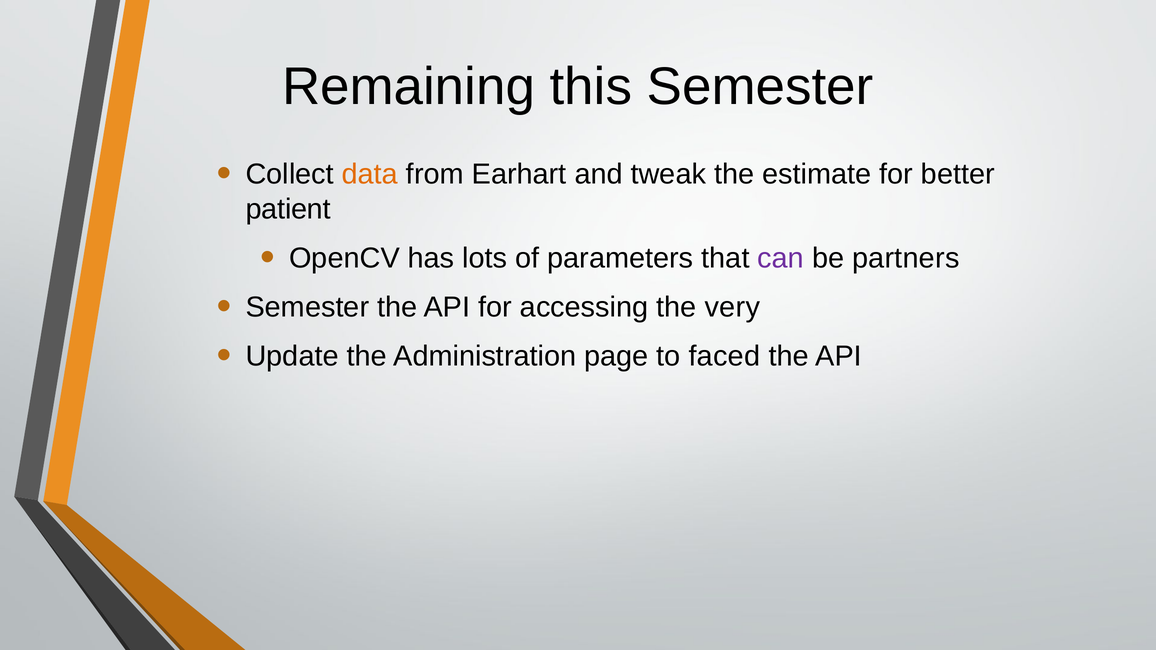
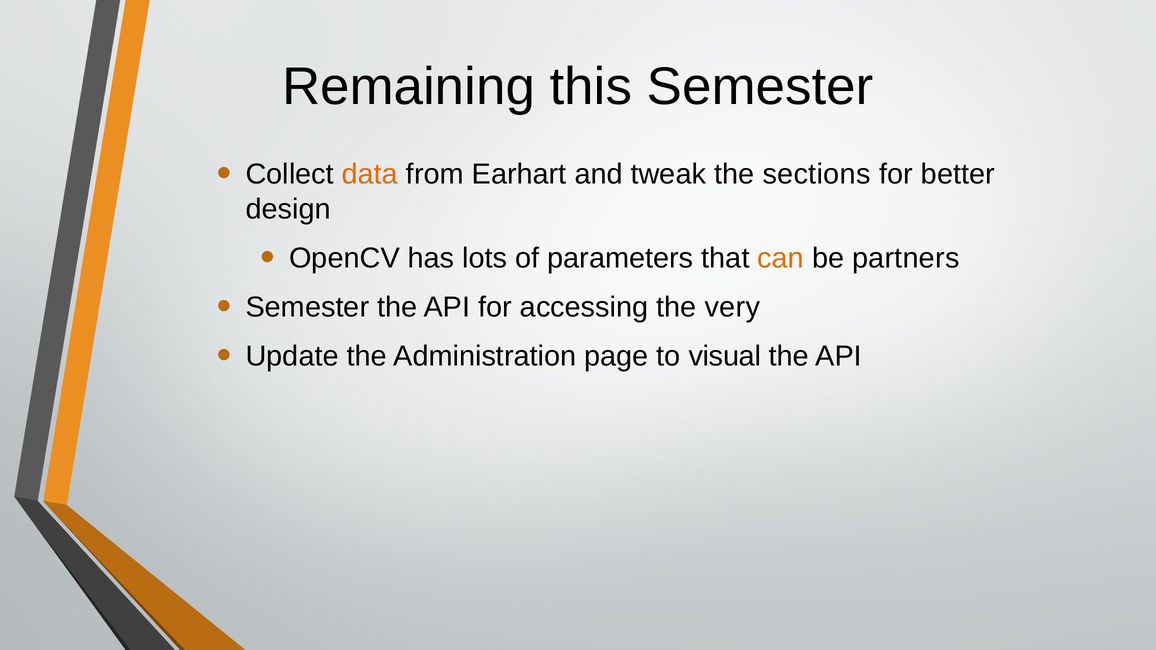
estimate: estimate -> sections
patient: patient -> design
can colour: purple -> orange
faced: faced -> visual
